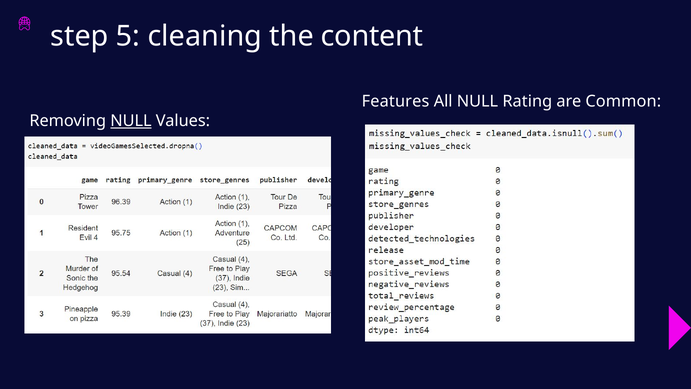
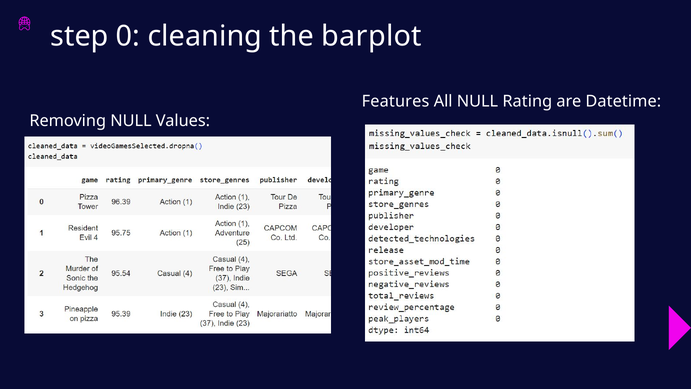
5: 5 -> 0
content: content -> barplot
Common: Common -> Datetime
NULL at (131, 121) underline: present -> none
